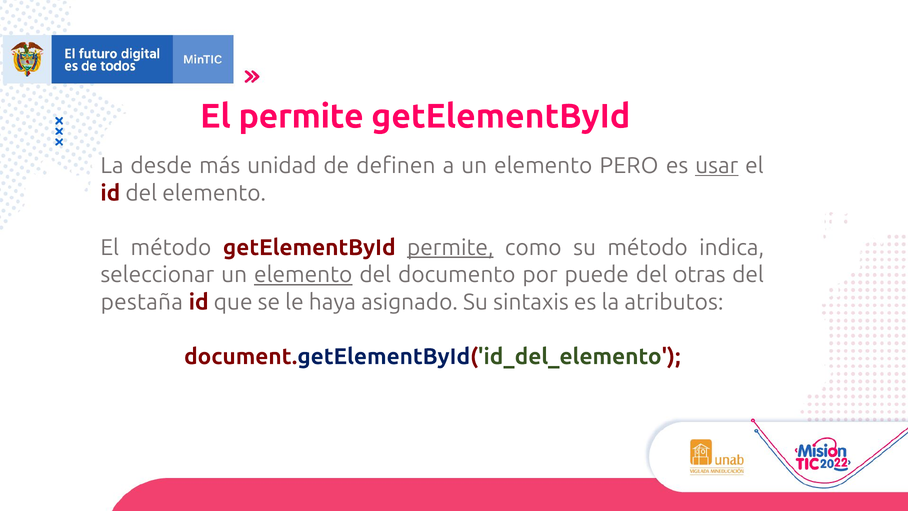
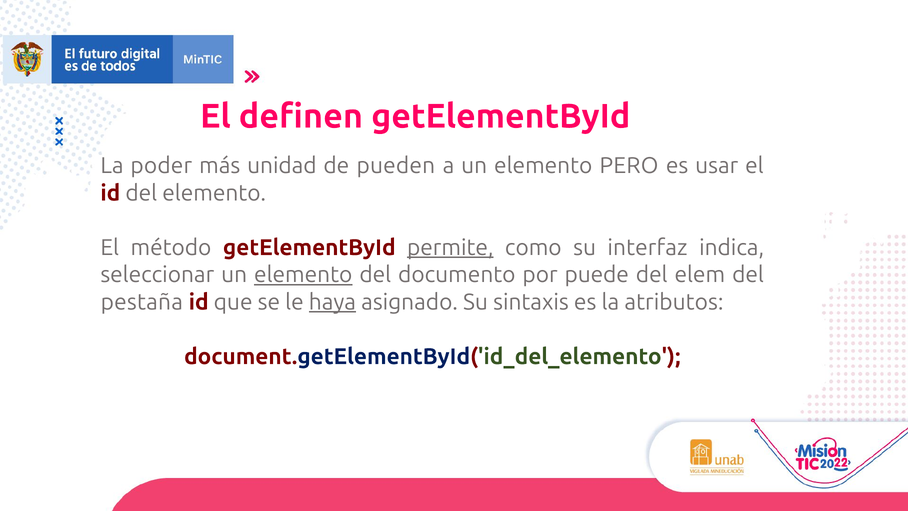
El permite: permite -> definen
desde: desde -> poder
definen: definen -> pueden
usar underline: present -> none
su método: método -> interfaz
otras: otras -> elem
haya underline: none -> present
